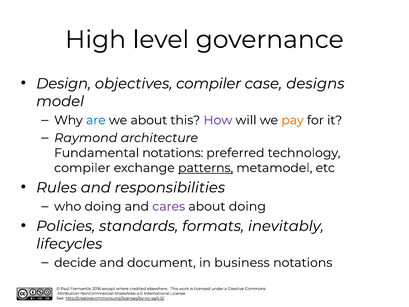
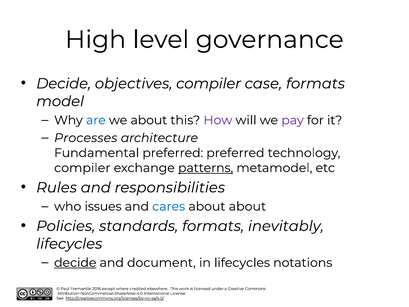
Design at (64, 84): Design -> Decide
case designs: designs -> formats
pay colour: orange -> purple
Raymond: Raymond -> Processes
Fundamental notations: notations -> preferred
who doing: doing -> issues
cares colour: purple -> blue
about doing: doing -> about
decide at (75, 263) underline: none -> present
in business: business -> lifecycles
